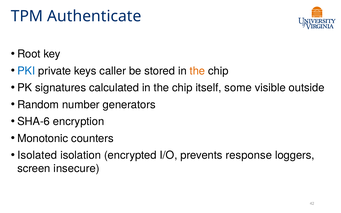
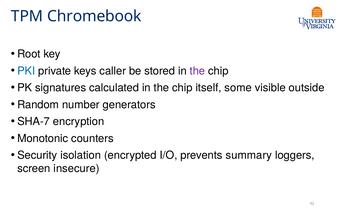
Authenticate: Authenticate -> Chromebook
the at (197, 71) colour: orange -> purple
SHA-6: SHA-6 -> SHA-7
Isolated: Isolated -> Security
response: response -> summary
